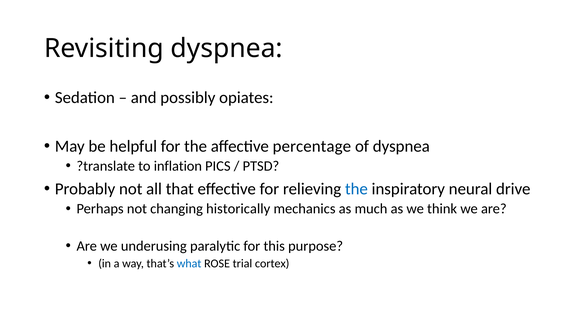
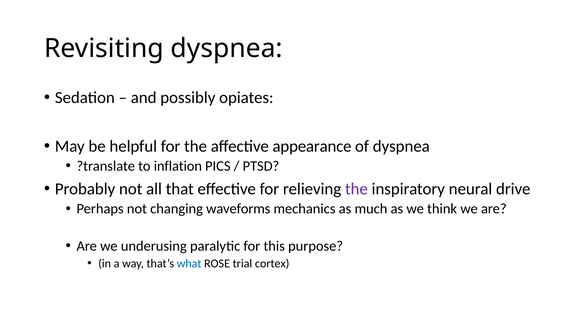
percentage: percentage -> appearance
the at (356, 189) colour: blue -> purple
historically: historically -> waveforms
